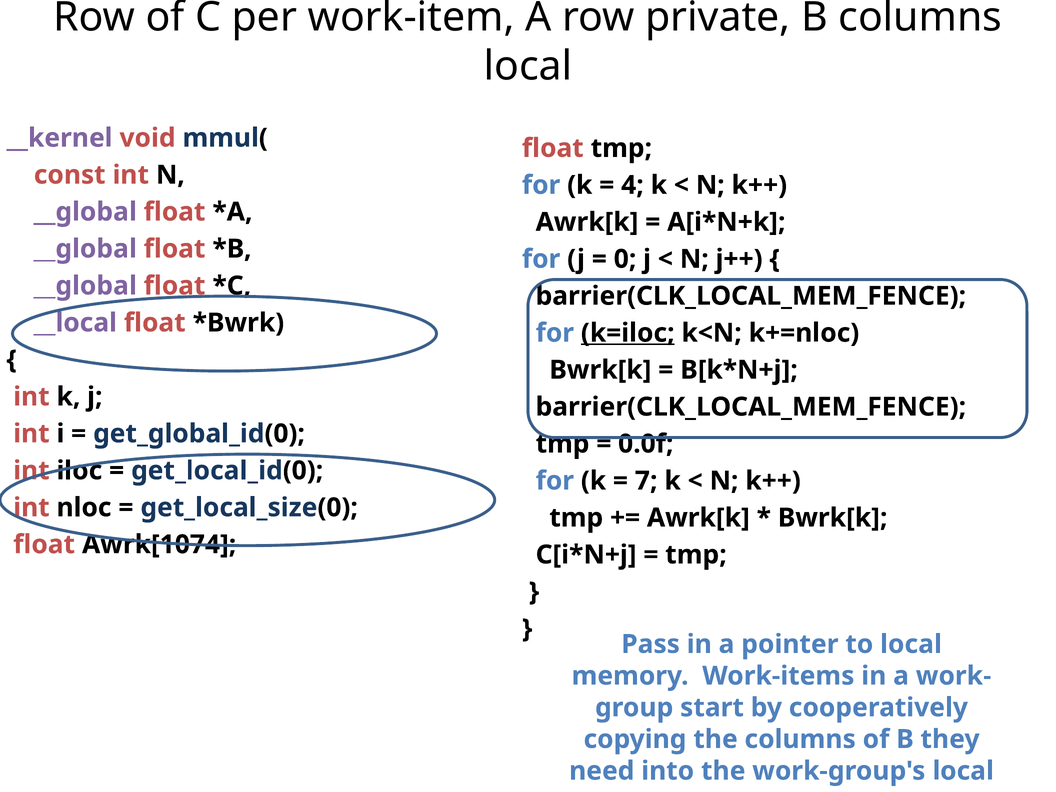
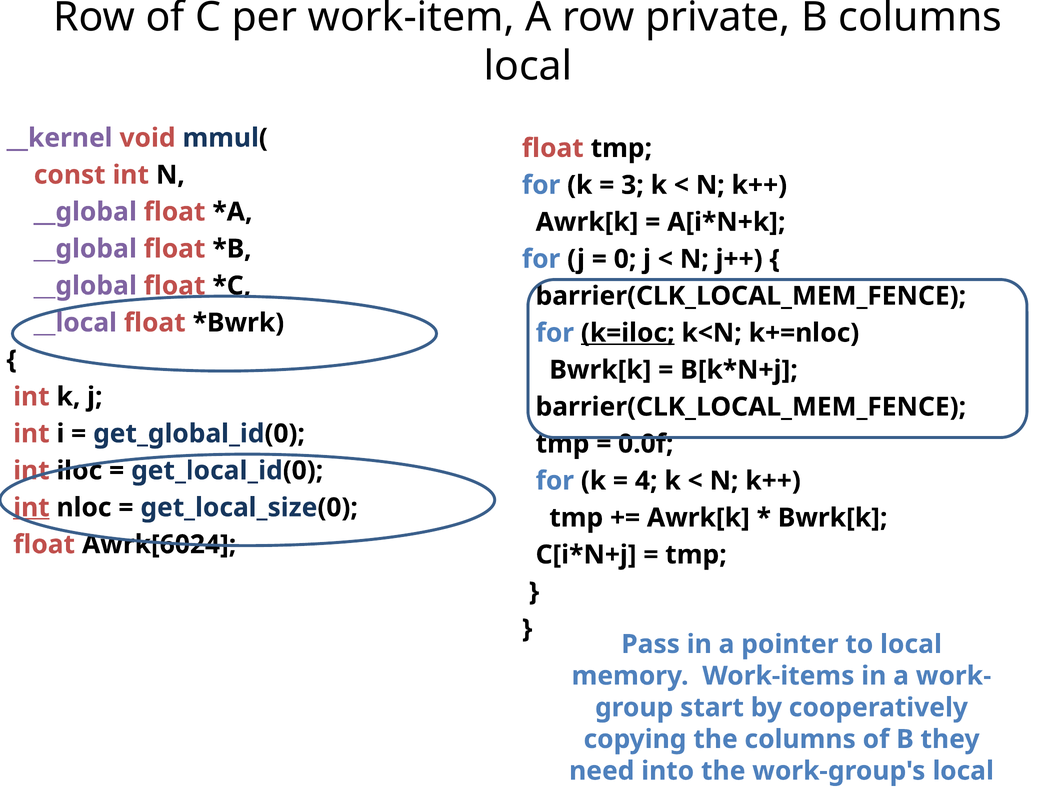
4: 4 -> 3
7: 7 -> 4
int at (31, 508) underline: none -> present
Awrk[1074: Awrk[1074 -> Awrk[6024
